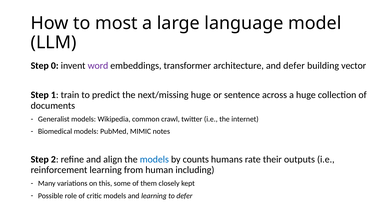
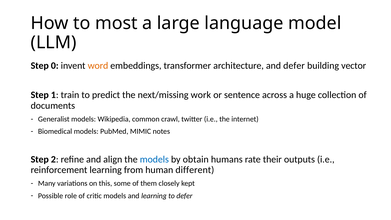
word colour: purple -> orange
next/missing huge: huge -> work
counts: counts -> obtain
including: including -> different
